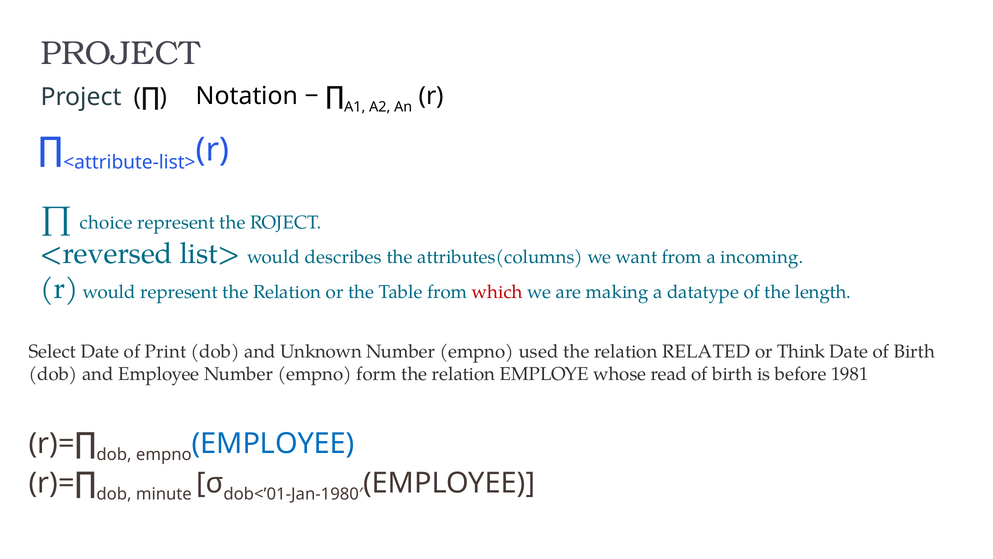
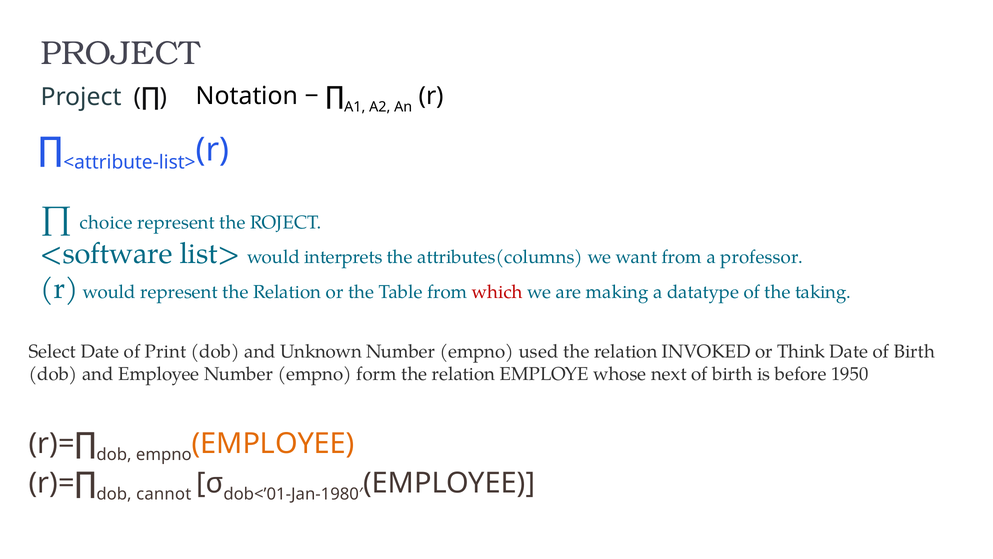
<reversed: <reversed -> <software
describes: describes -> interprets
incoming: incoming -> professor
length: length -> taking
RELATED: RELATED -> INVOKED
read: read -> next
1981: 1981 -> 1950
EMPLOYEE at (273, 443) colour: blue -> orange
minute: minute -> cannot
